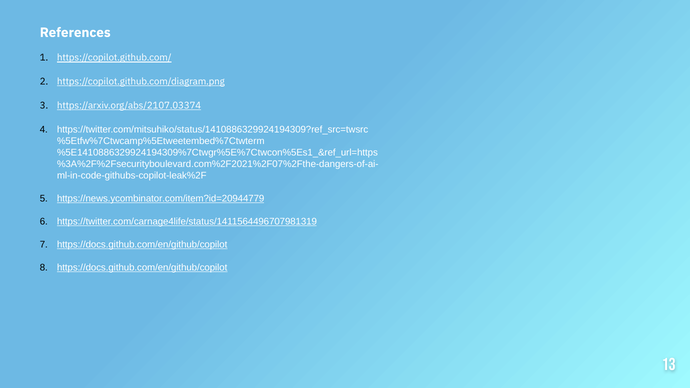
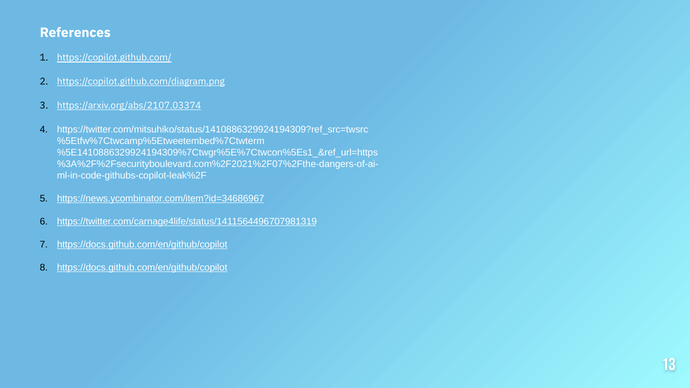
https://news.ycombinator.com/item?id=20944779: https://news.ycombinator.com/item?id=20944779 -> https://news.ycombinator.com/item?id=34686967
